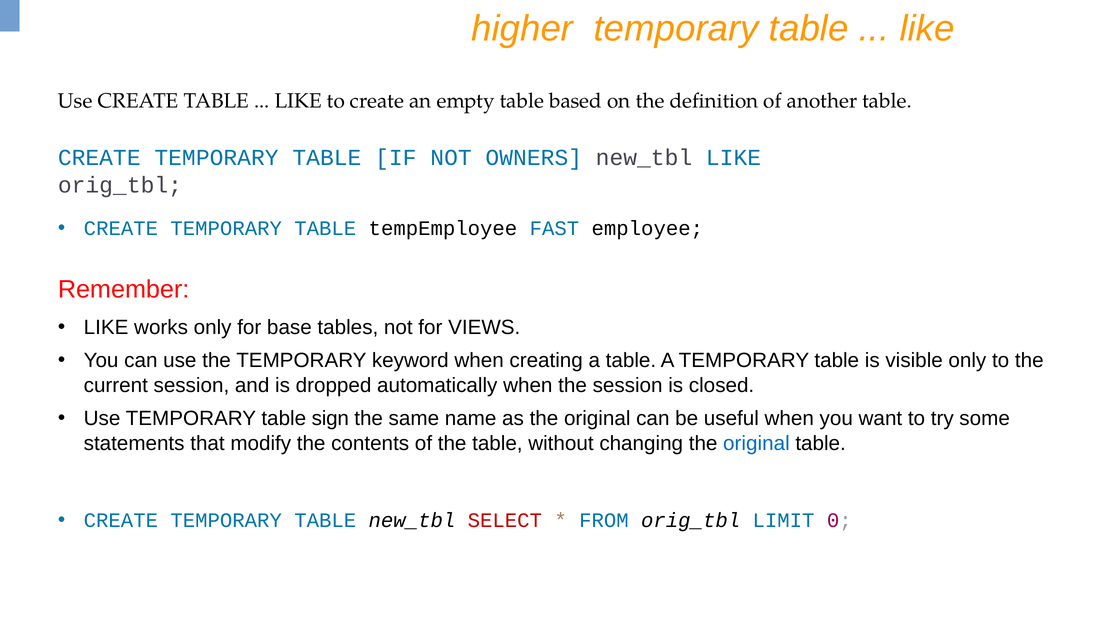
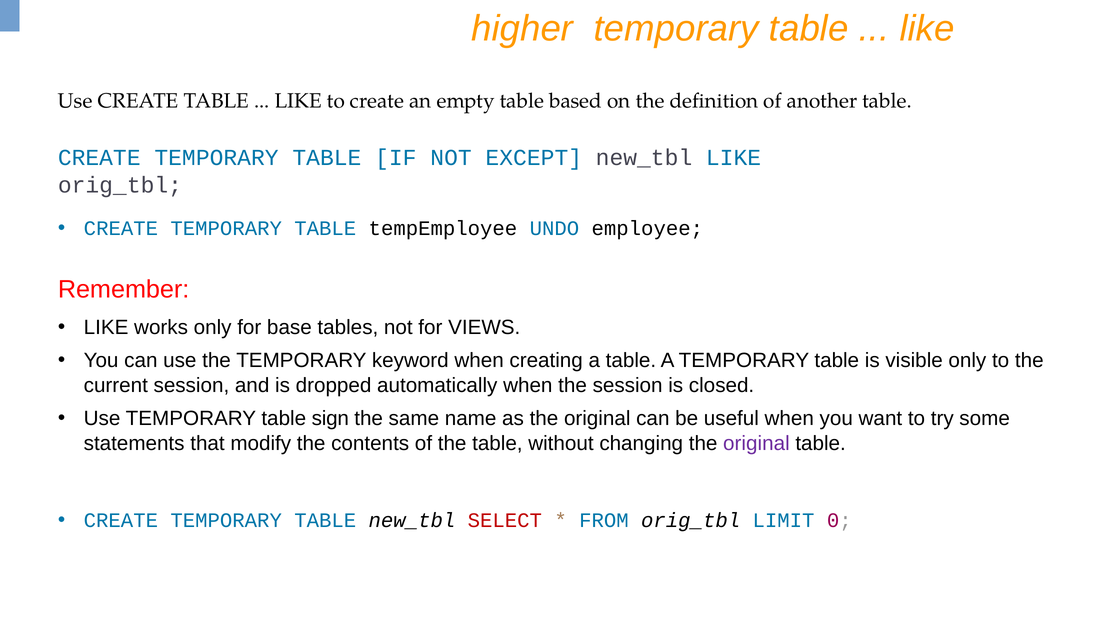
OWNERS: OWNERS -> EXCEPT
FAST: FAST -> UNDO
original at (756, 443) colour: blue -> purple
